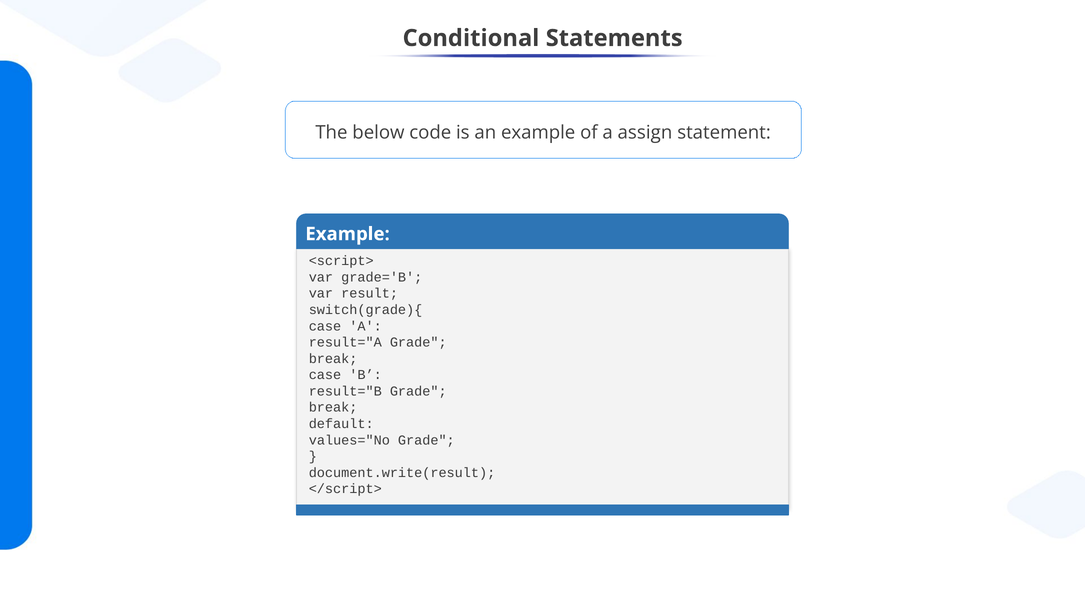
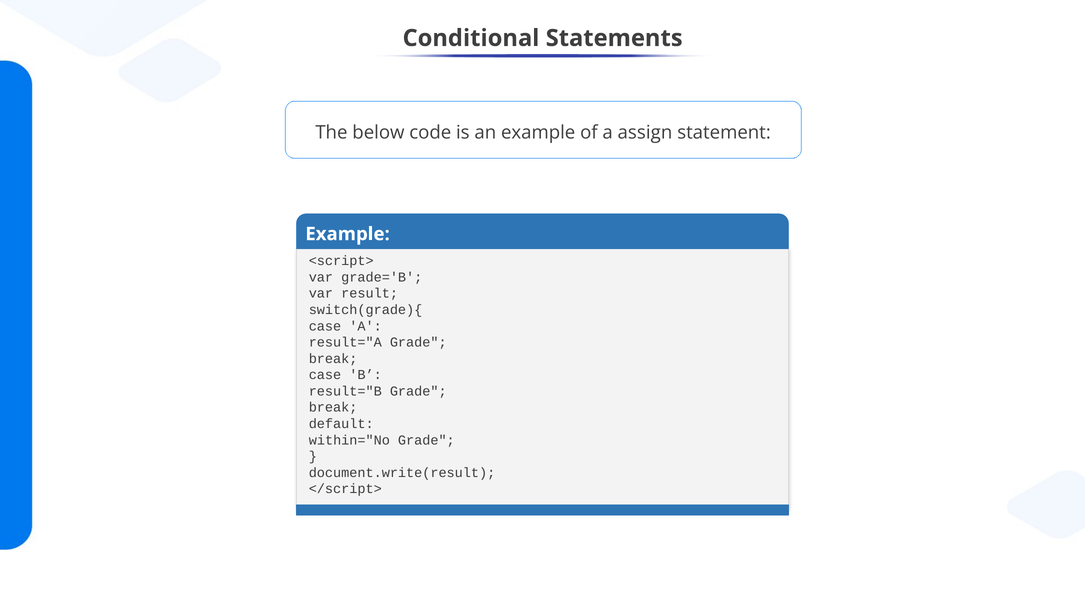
values="No: values="No -> within="No
